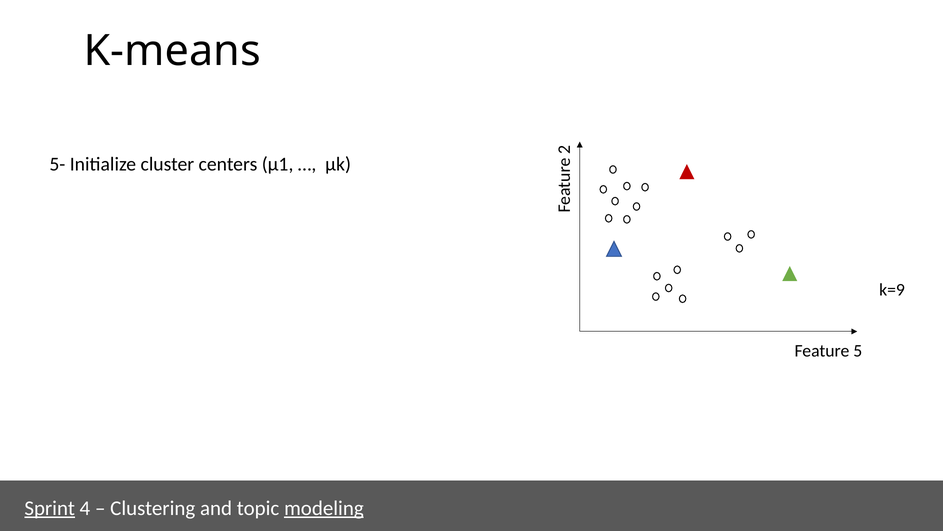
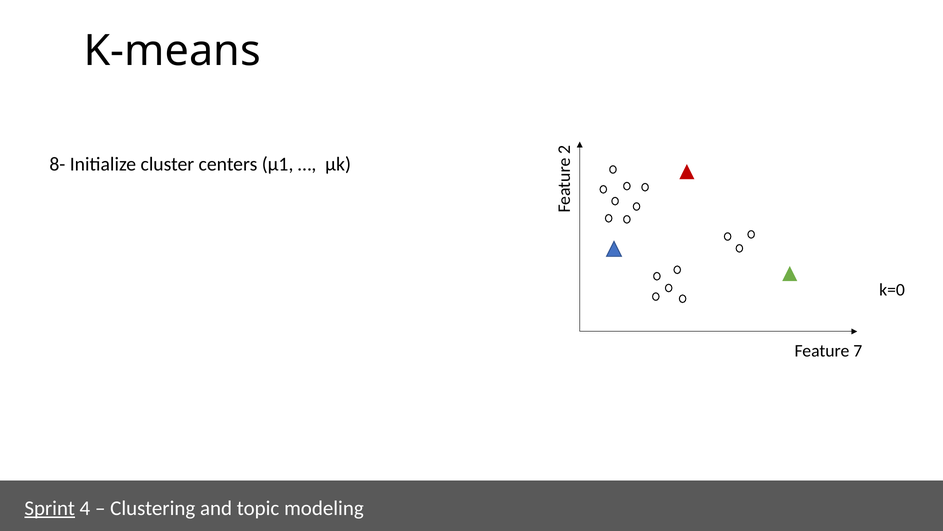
5-: 5- -> 8-
k=9: k=9 -> k=0
5: 5 -> 7
modeling underline: present -> none
